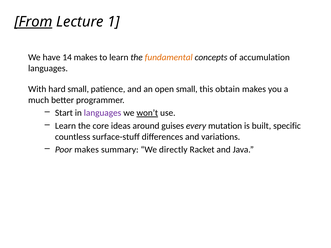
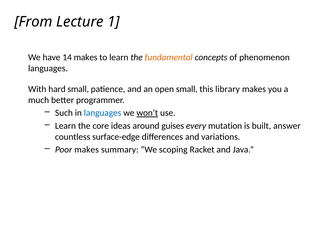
From underline: present -> none
accumulation: accumulation -> phenomenon
obtain: obtain -> library
Start: Start -> Such
languages at (103, 113) colour: purple -> blue
specific: specific -> answer
surface-stuff: surface-stuff -> surface-edge
directly: directly -> scoping
